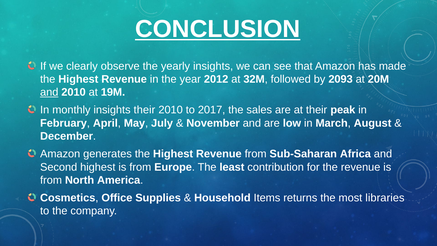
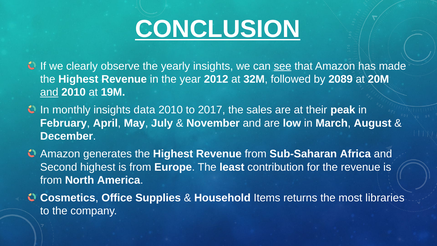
see underline: none -> present
2093: 2093 -> 2089
insights their: their -> data
